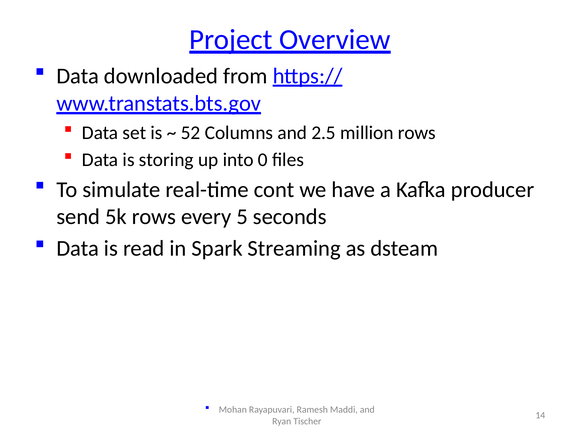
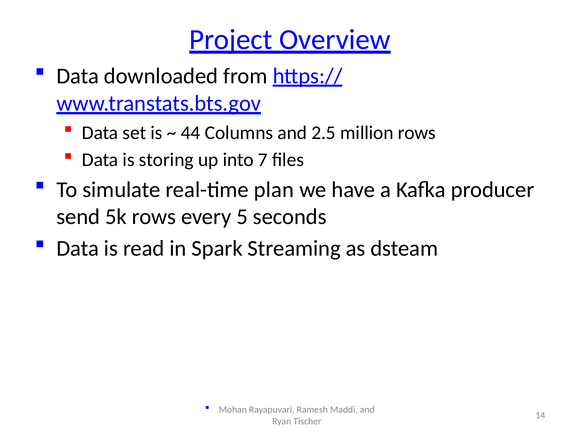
52: 52 -> 44
0: 0 -> 7
cont: cont -> plan
